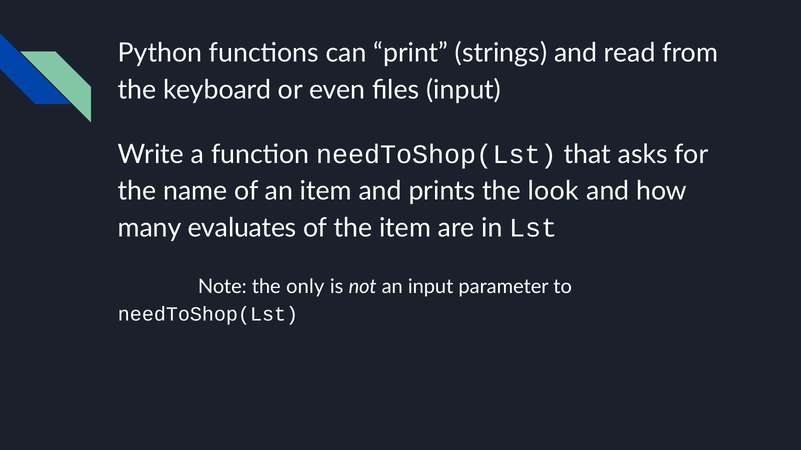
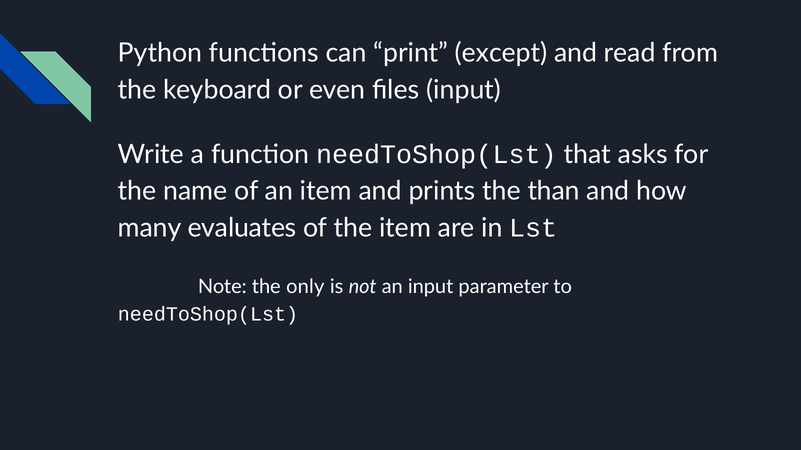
strings: strings -> except
look: look -> than
